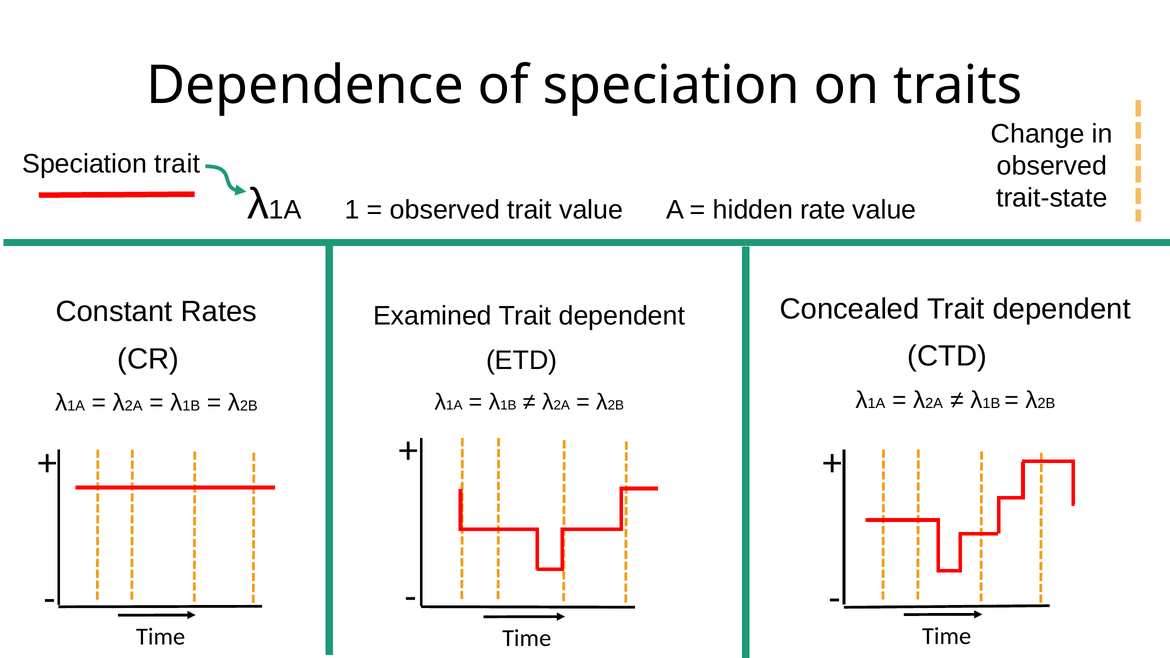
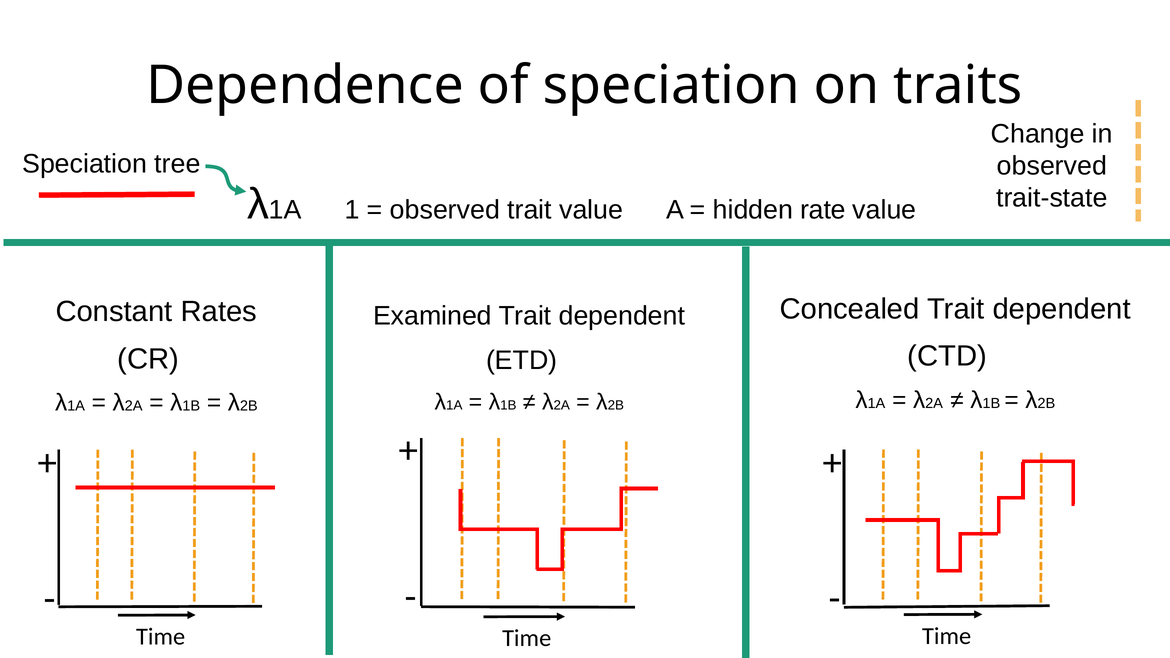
Speciation trait: trait -> tree
